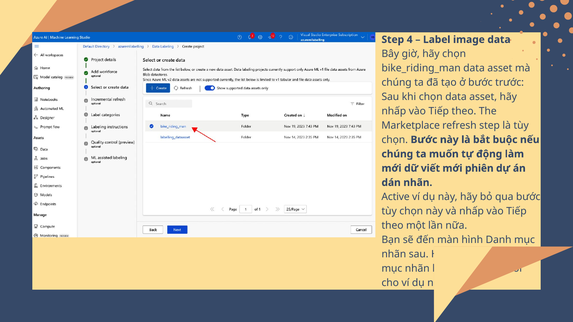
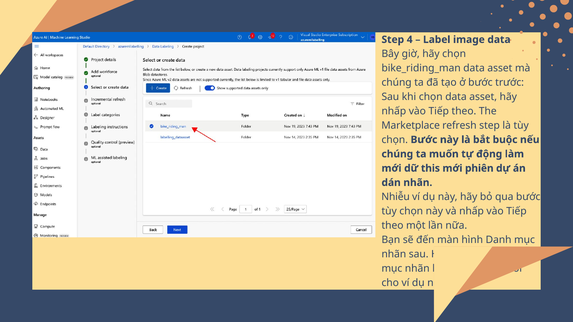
viết: viết -> this
Active: Active -> Nhiễu
